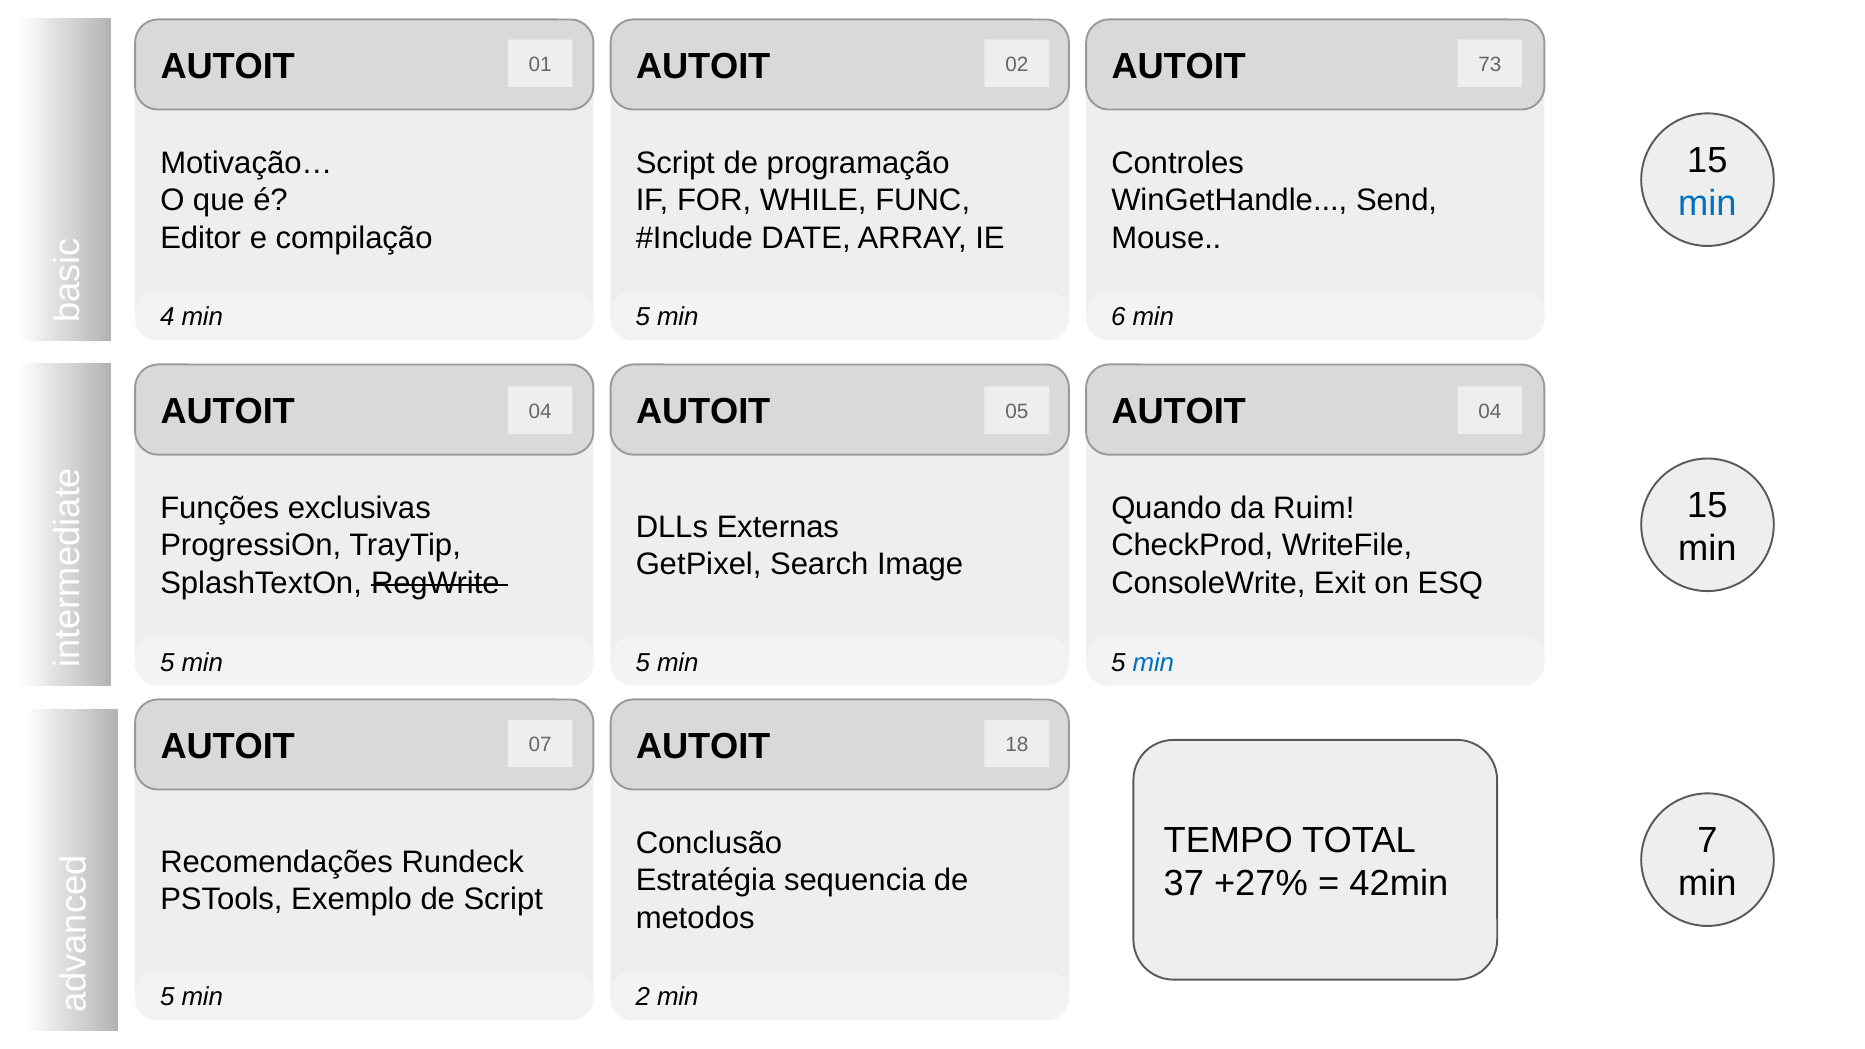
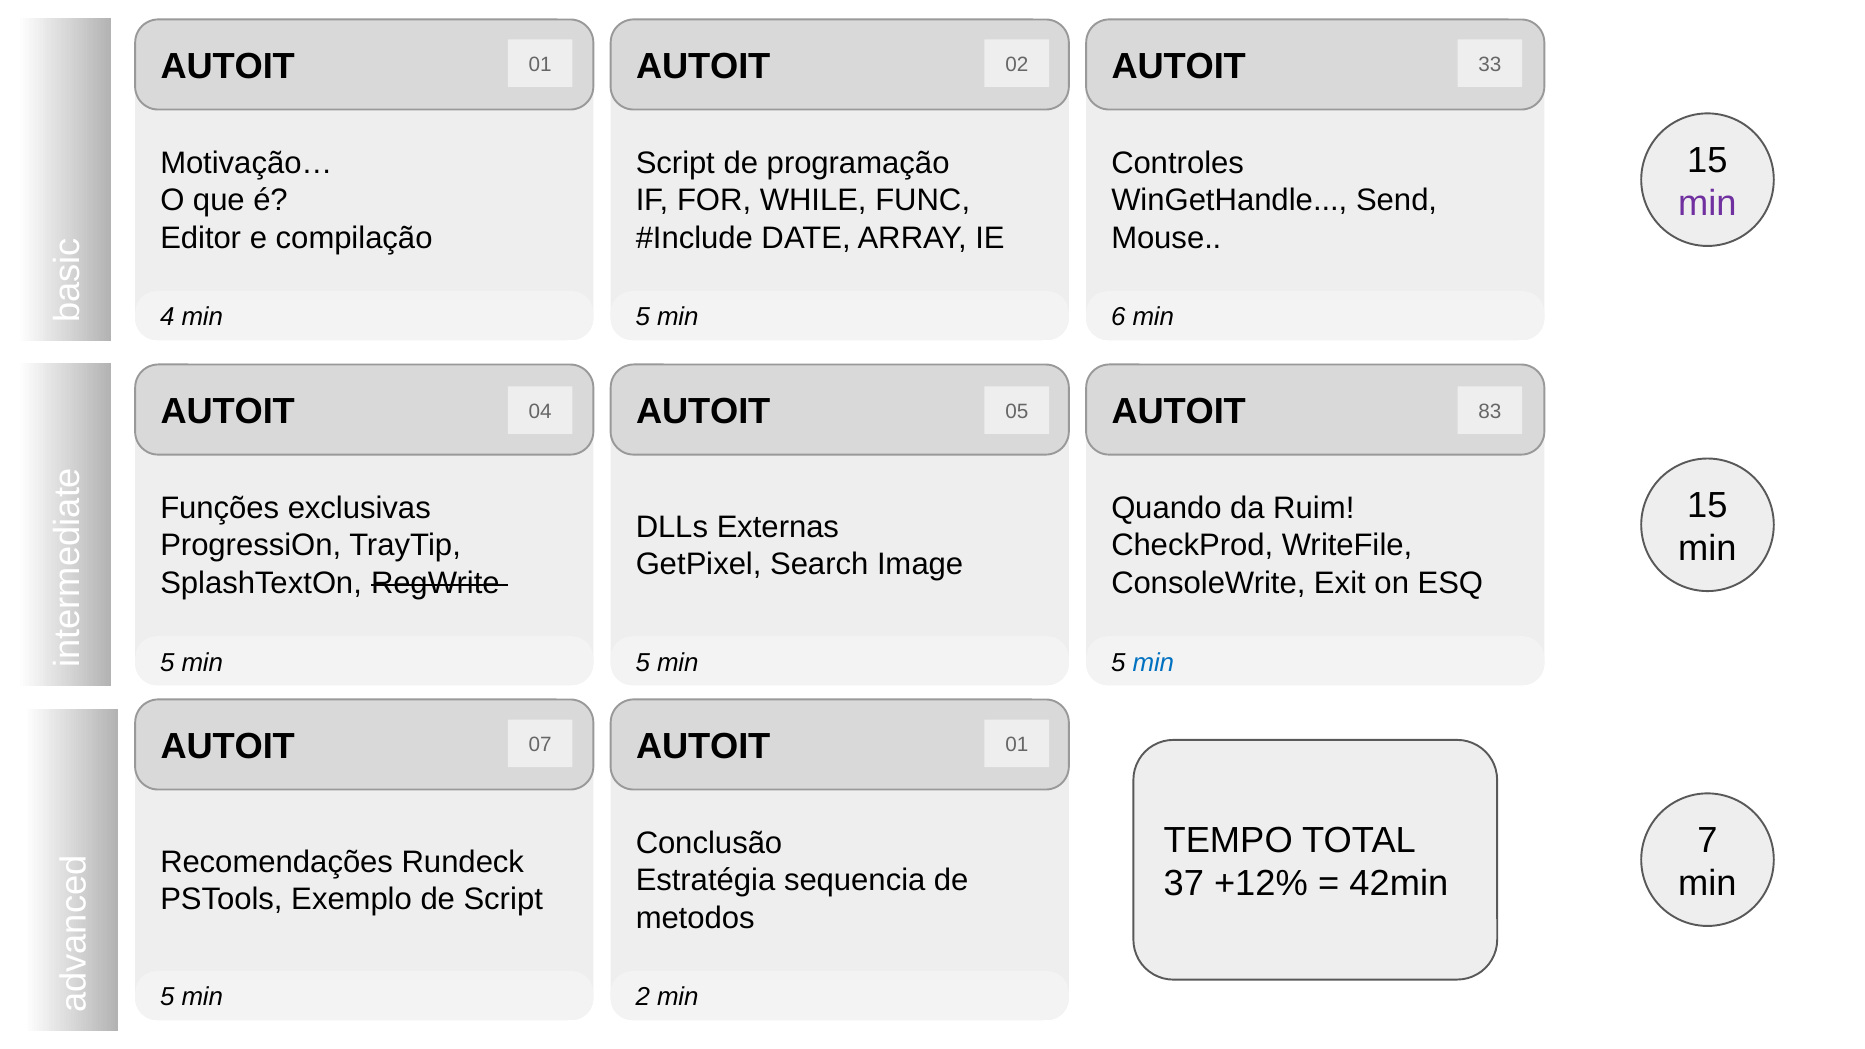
73: 73 -> 33
min at (1707, 204) colour: blue -> purple
05 04: 04 -> 83
07 18: 18 -> 01
+27%: +27% -> +12%
